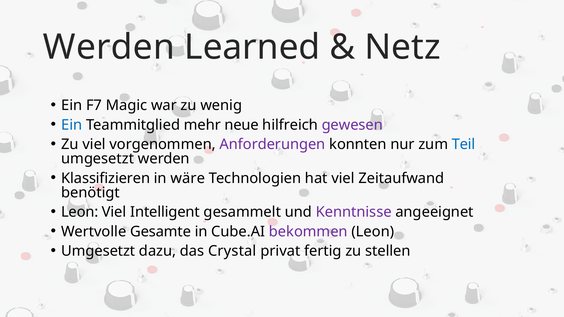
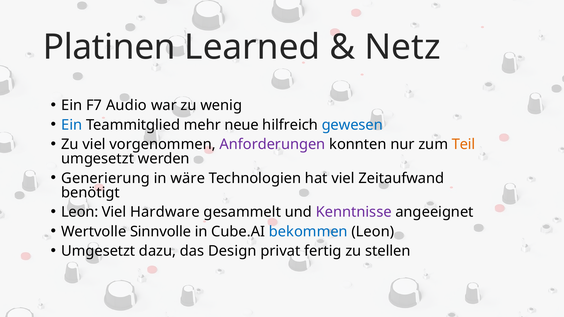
Werden at (109, 47): Werden -> Platinen
Magic: Magic -> Audio
gewesen colour: purple -> blue
Teil colour: blue -> orange
Klassifizieren: Klassifizieren -> Generierung
Intelligent: Intelligent -> Hardware
Gesamte: Gesamte -> Sinnvolle
bekommen colour: purple -> blue
Crystal: Crystal -> Design
